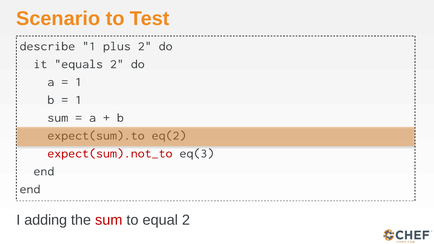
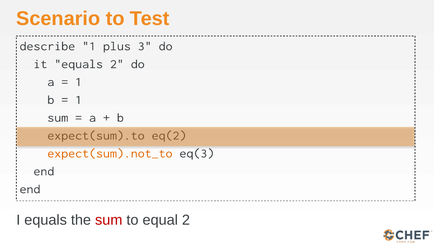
plus 2: 2 -> 3
expect(sum).not_to colour: red -> orange
I adding: adding -> equals
